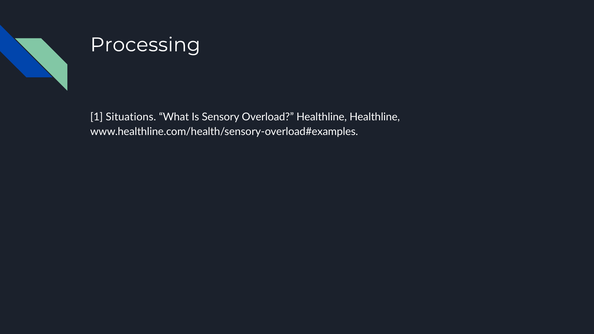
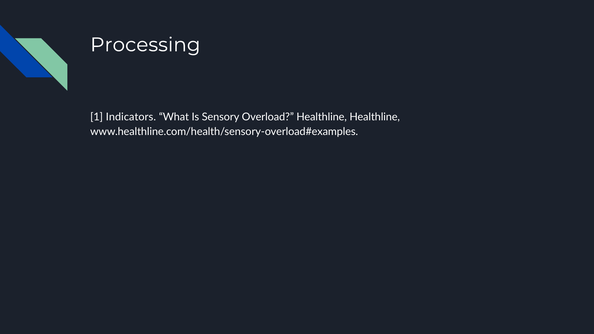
Situations: Situations -> Indicators
